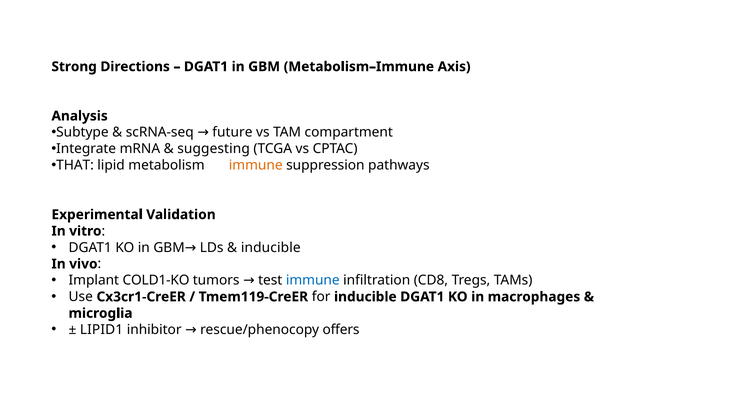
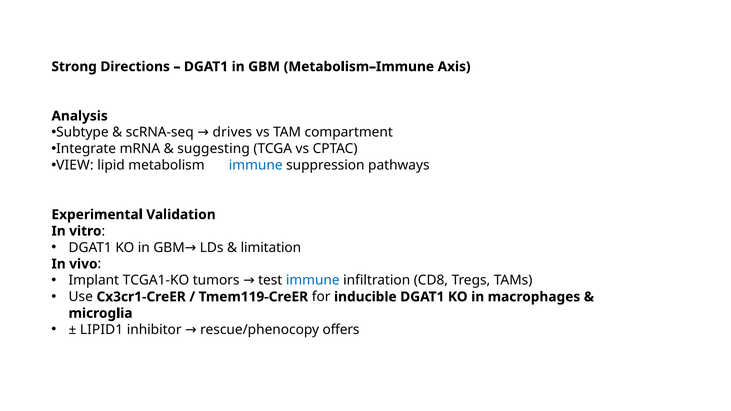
future: future -> drives
THAT: THAT -> VIEW
immune at (256, 165) colour: orange -> blue
inducible at (271, 248): inducible -> limitation
COLD1-KO: COLD1-KO -> TCGA1-KO
